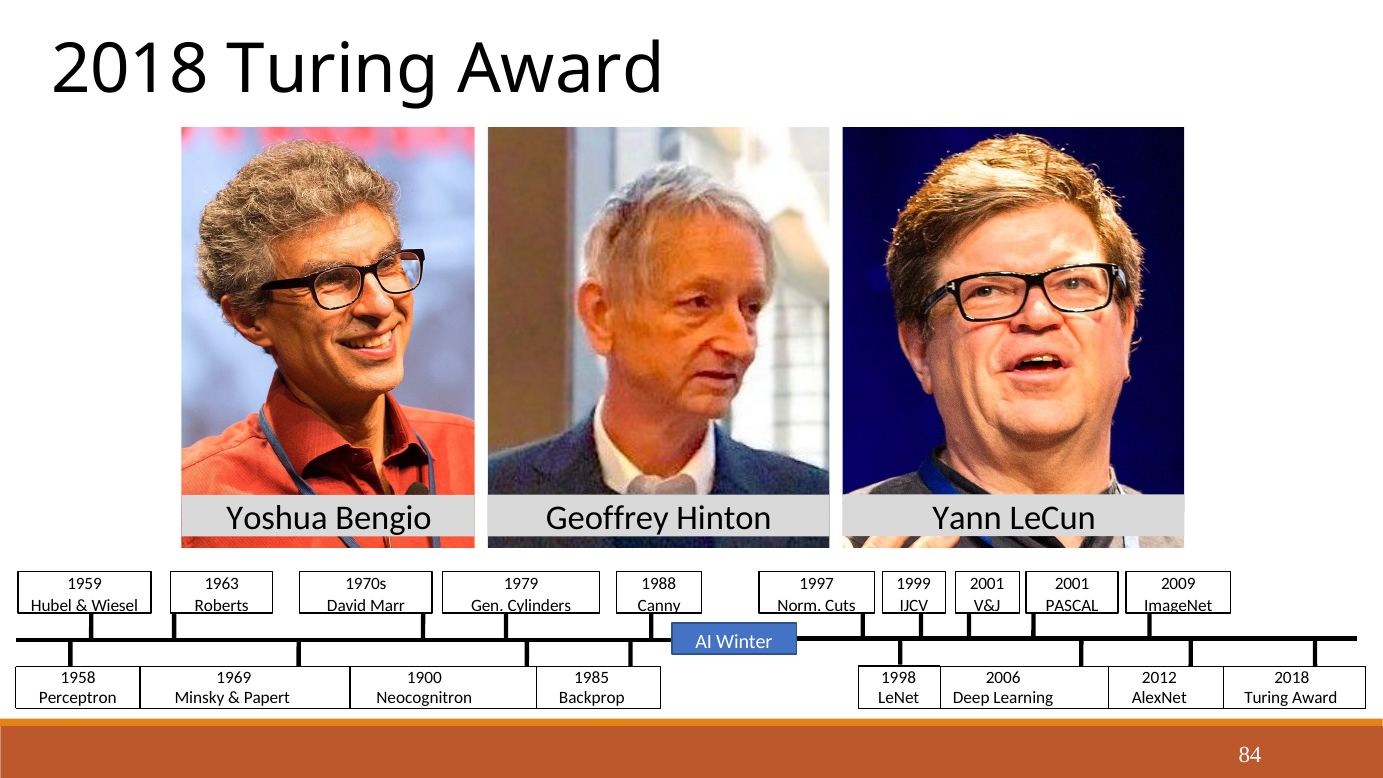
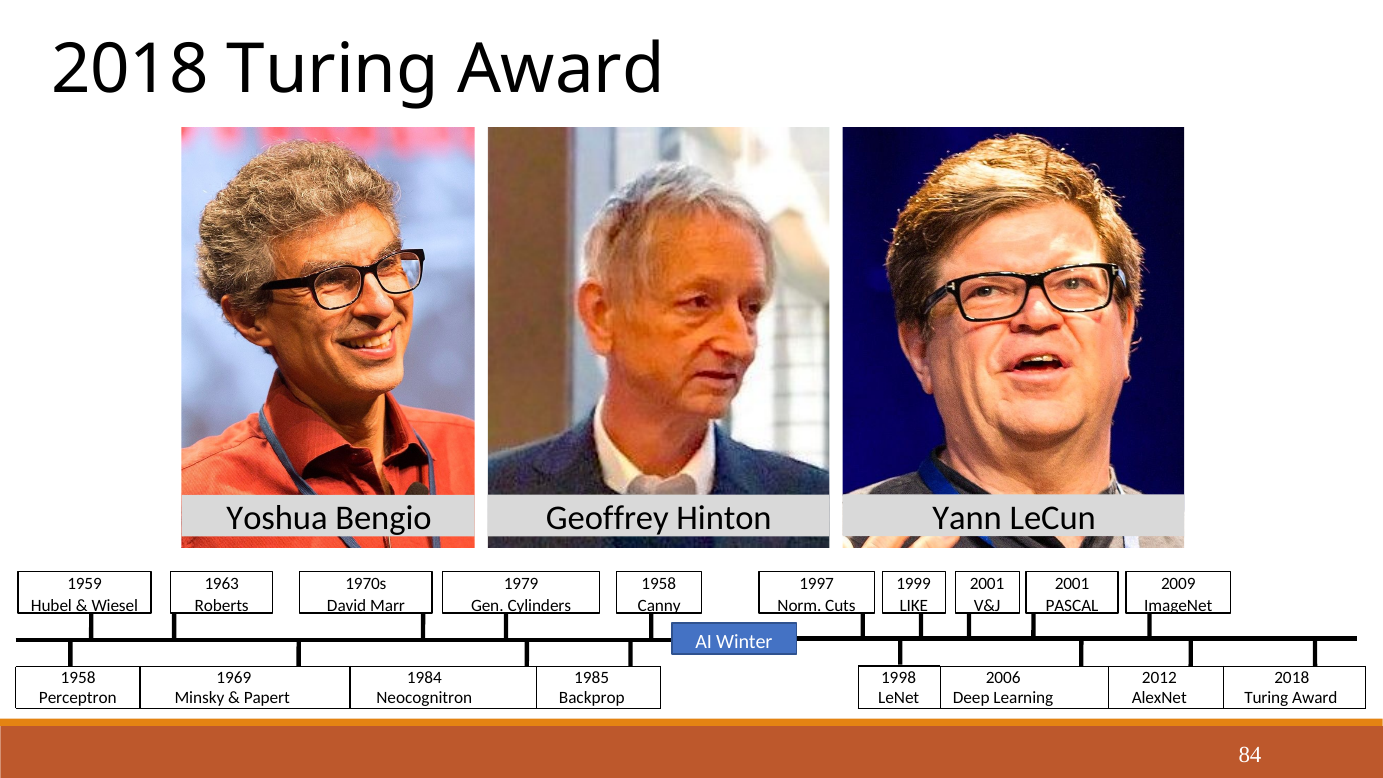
1988 at (659, 584): 1988 -> 1958
IJCV: IJCV -> LIKE
1900: 1900 -> 1984
